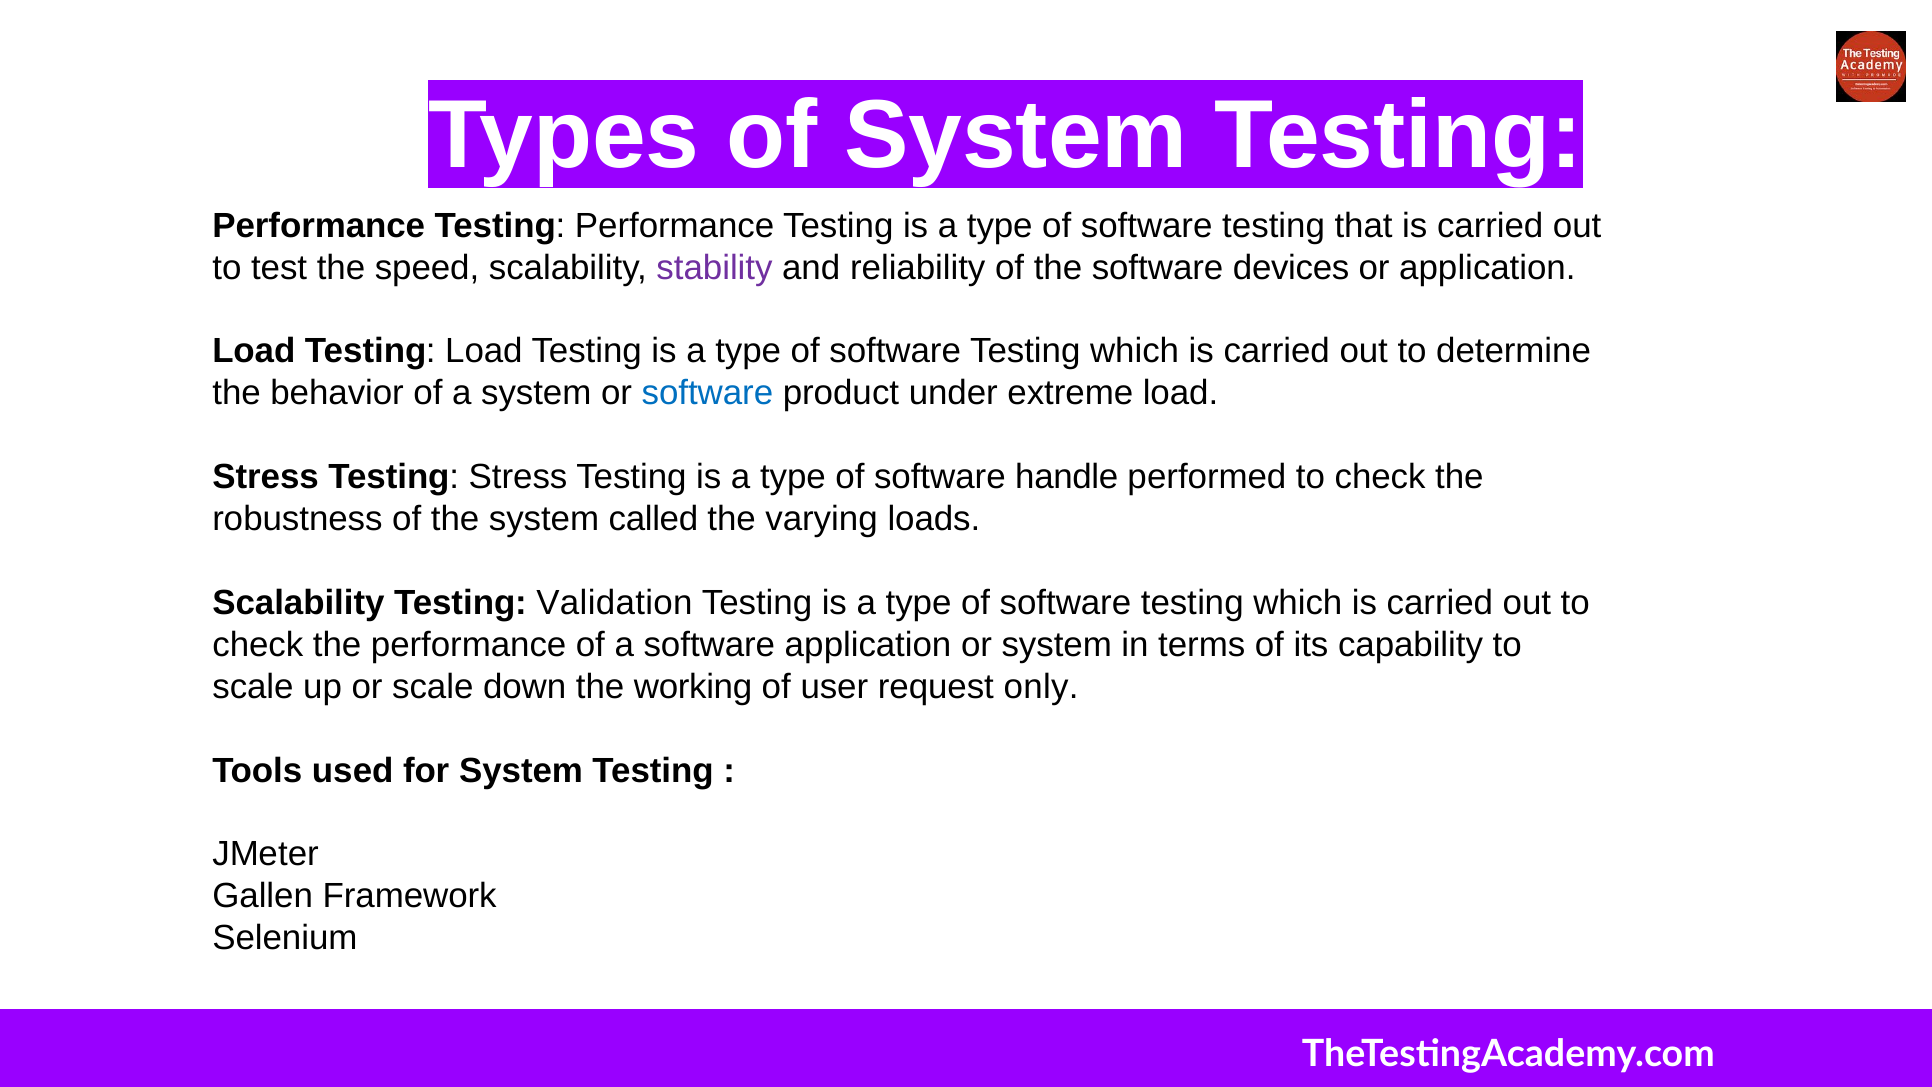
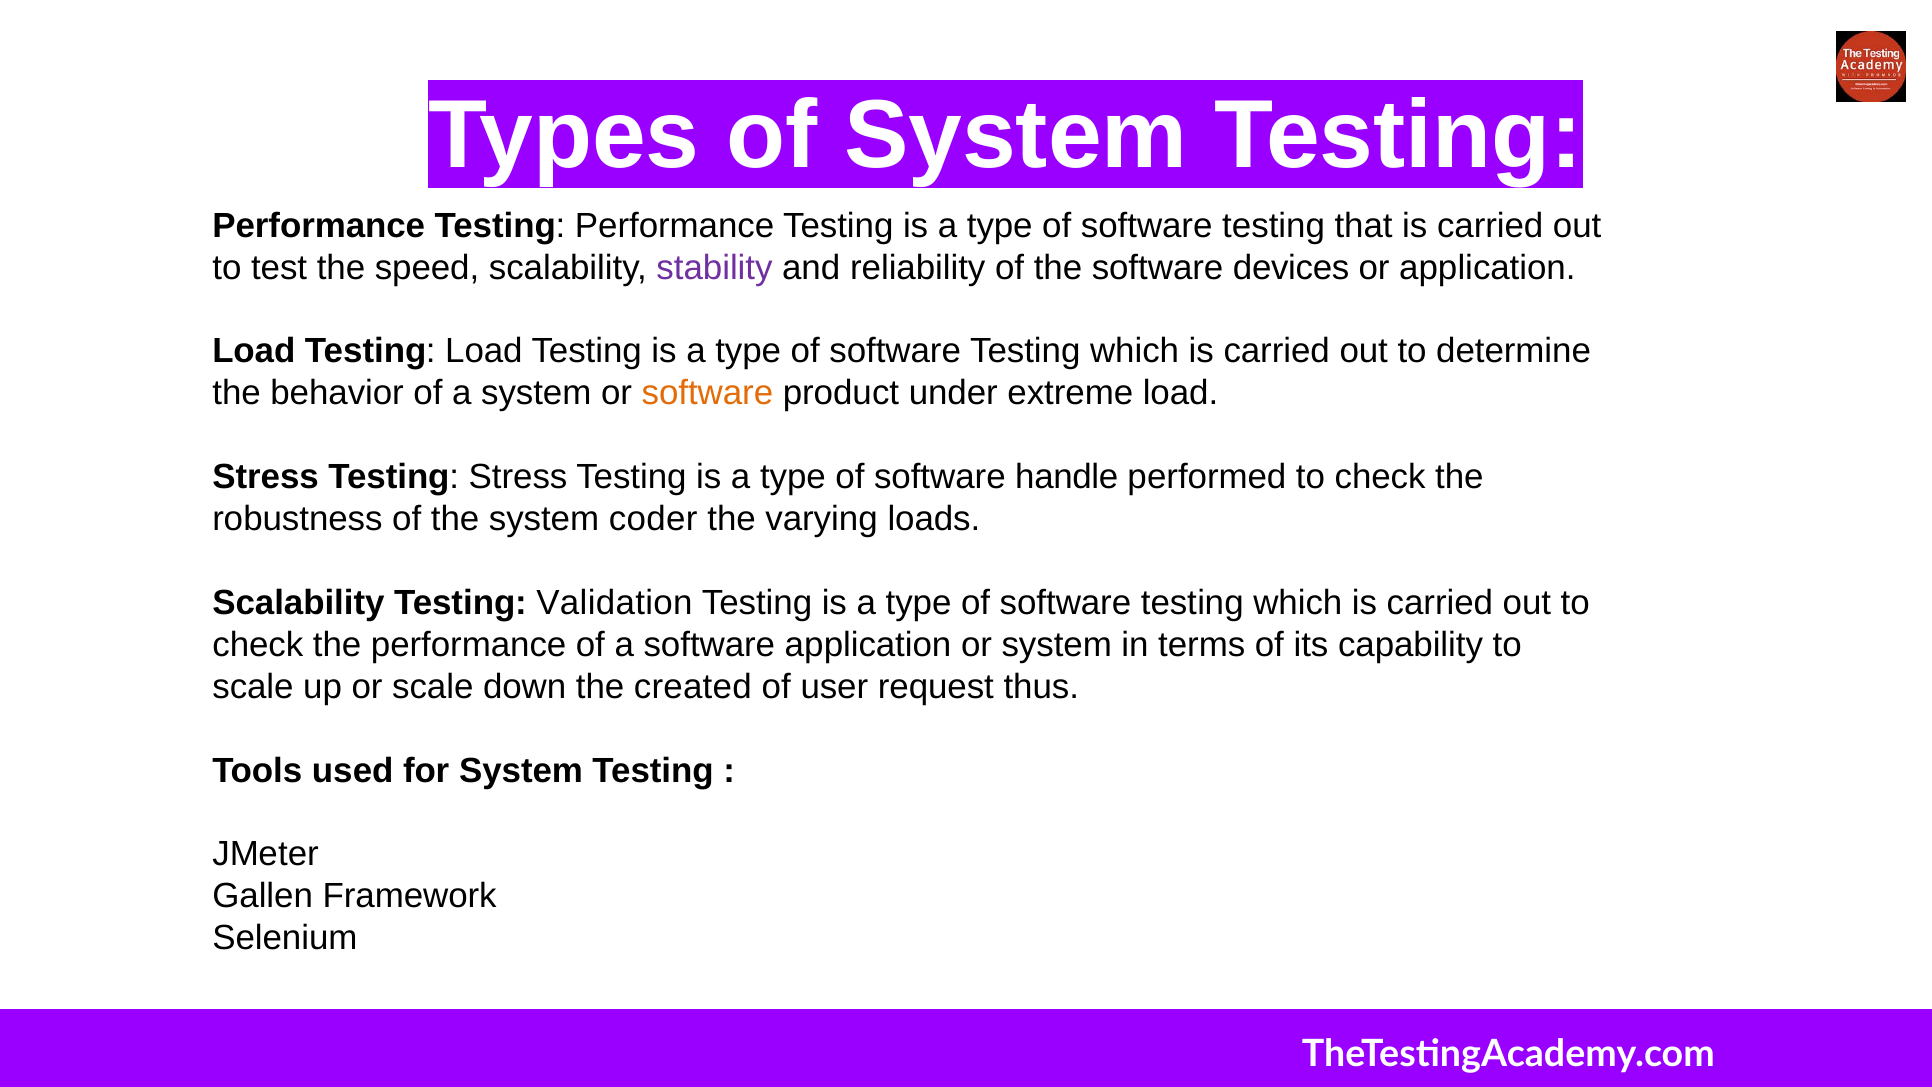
software at (707, 393) colour: blue -> orange
called: called -> coder
working: working -> created
only: only -> thus
